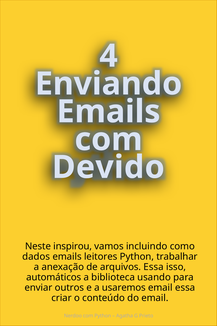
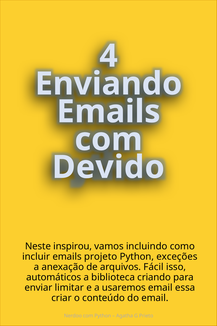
dados: dados -> incluir
leitores: leitores -> projeto
trabalhar: trabalhar -> exceções
arquivos Essa: Essa -> Fácil
usando: usando -> criando
outros: outros -> limitar
